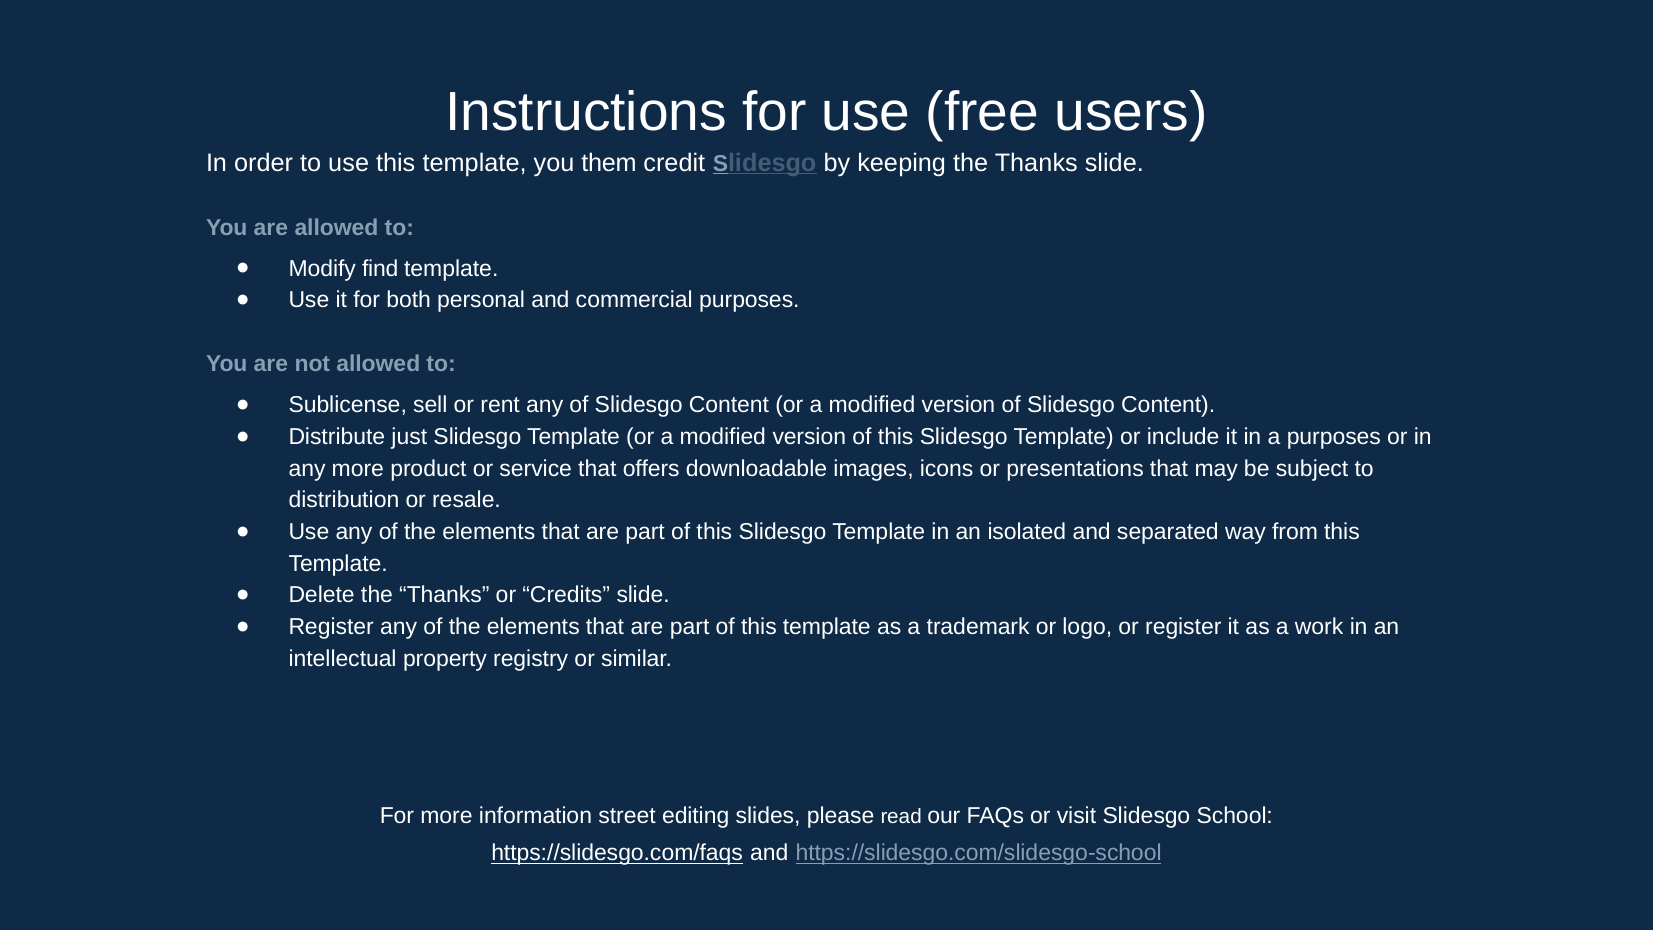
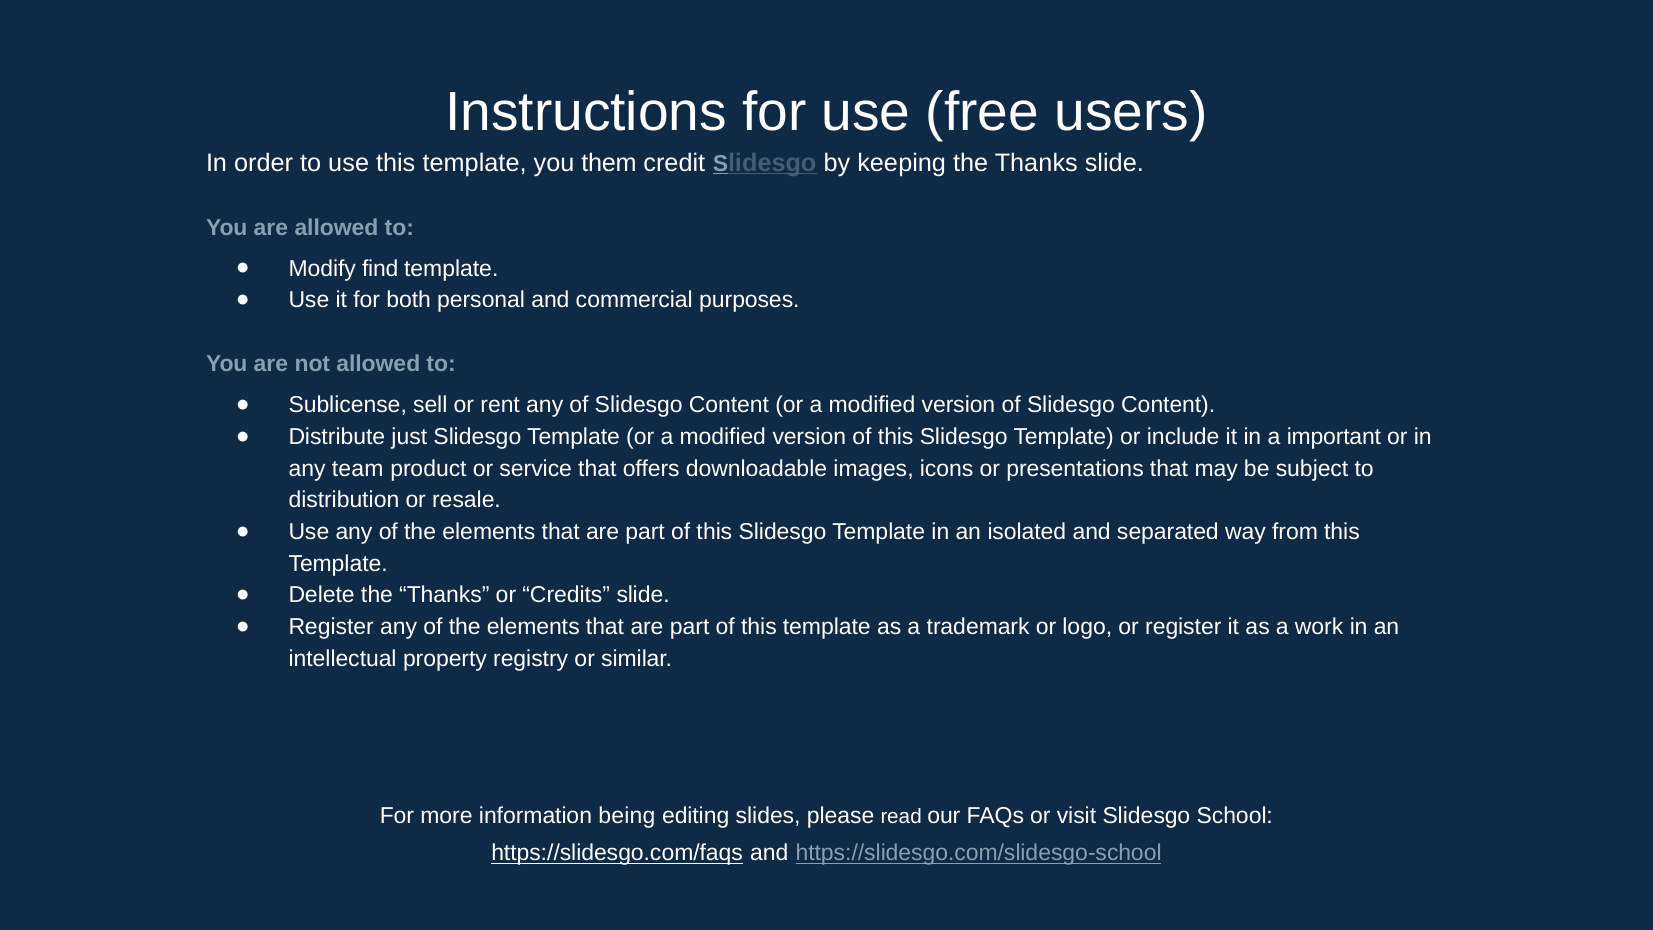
a purposes: purposes -> important
any more: more -> team
street: street -> being
